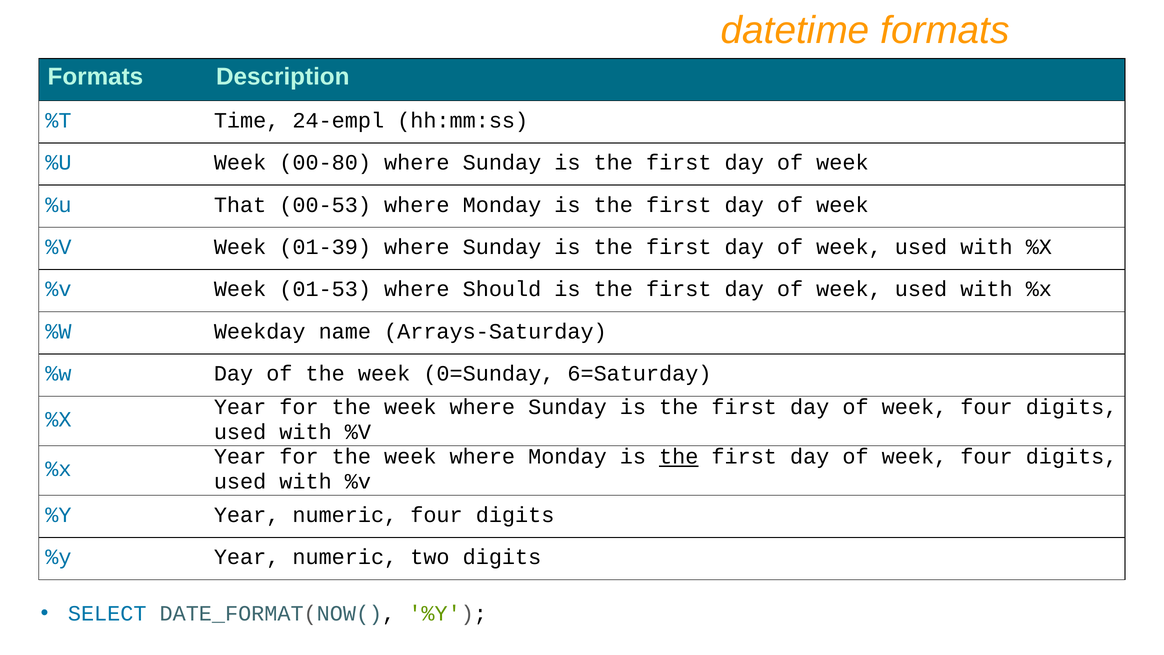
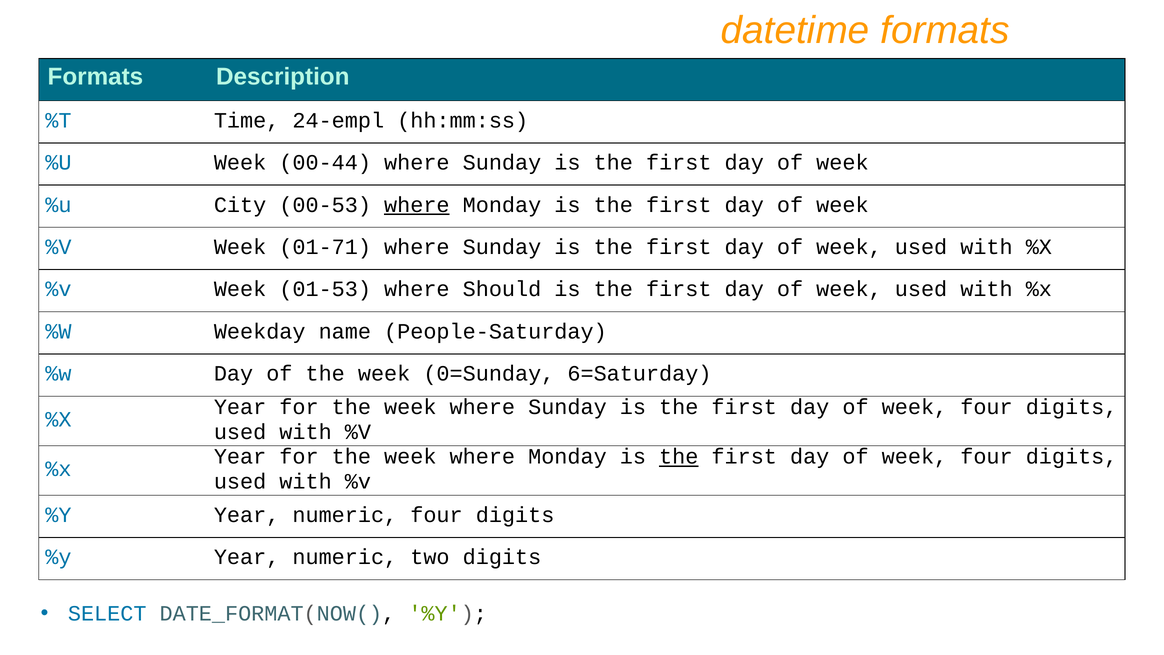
00-80: 00-80 -> 00-44
That: That -> City
where at (417, 205) underline: none -> present
01-39: 01-39 -> 01-71
Arrays-Saturday: Arrays-Saturday -> People-Saturday
